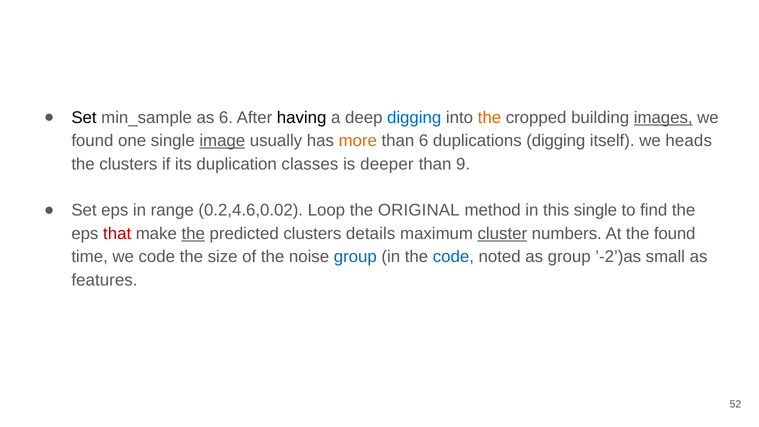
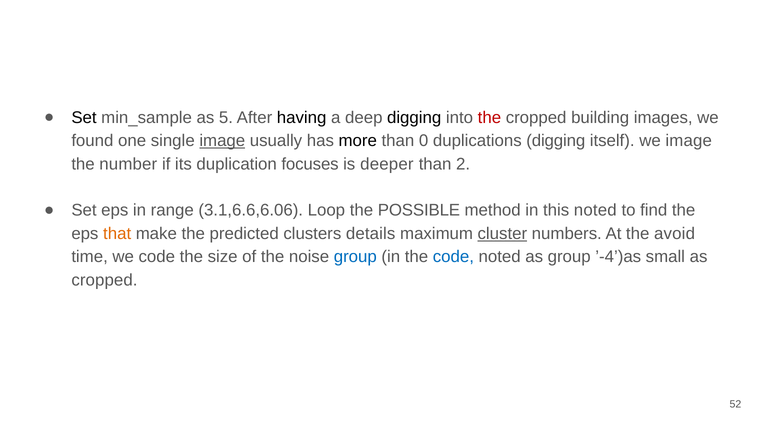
as 6: 6 -> 5
digging at (414, 118) colour: blue -> black
the at (489, 118) colour: orange -> red
images underline: present -> none
more colour: orange -> black
than 6: 6 -> 0
we heads: heads -> image
the clusters: clusters -> number
classes: classes -> focuses
9: 9 -> 2
0.2,4.6,0.02: 0.2,4.6,0.02 -> 3.1,6.6,6.06
ORIGINAL: ORIGINAL -> POSSIBLE
this single: single -> noted
that colour: red -> orange
the at (193, 234) underline: present -> none
the found: found -> avoid
’-2’)as: ’-2’)as -> ’-4’)as
features at (104, 280): features -> cropped
